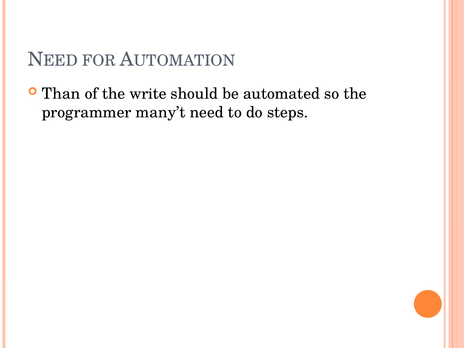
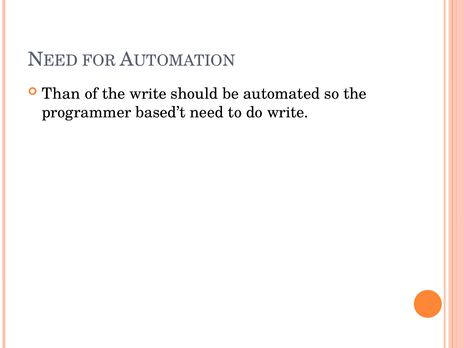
many’t: many’t -> based’t
do steps: steps -> write
